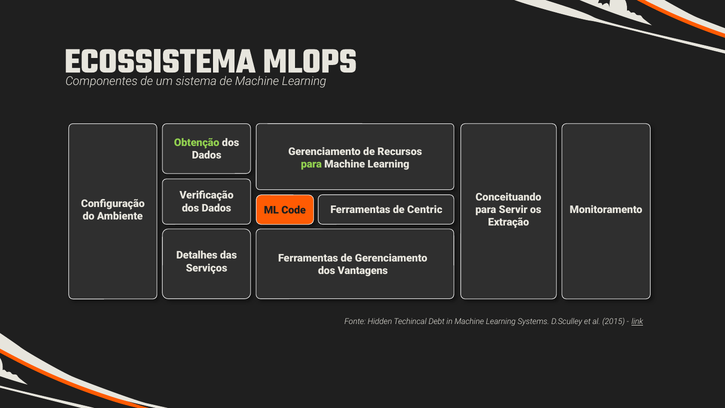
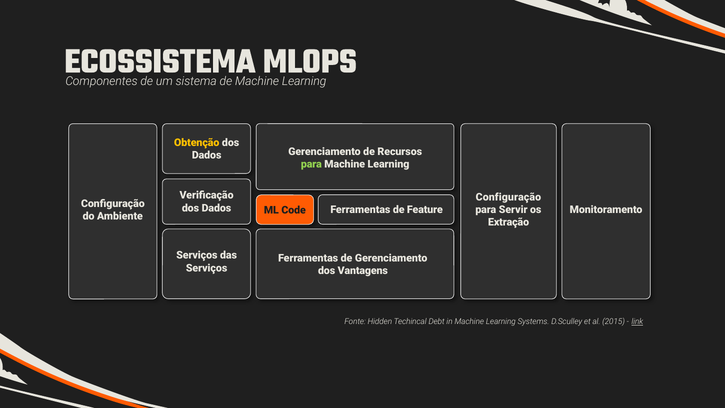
Obtenção colour: light green -> yellow
Conceituando at (508, 197): Conceituando -> Configuração
Centric: Centric -> Feature
Detalhes at (197, 255): Detalhes -> Serviços
